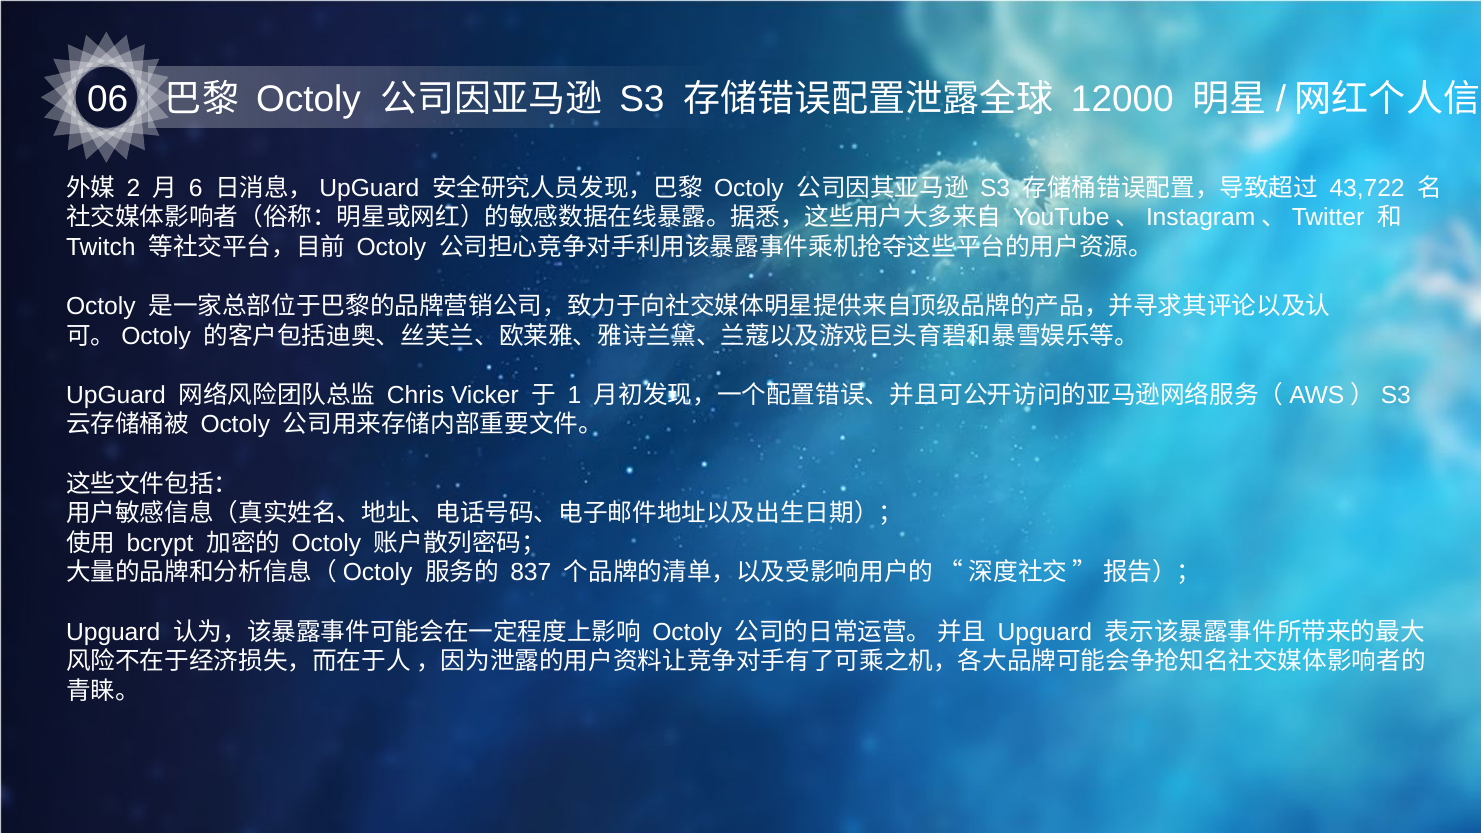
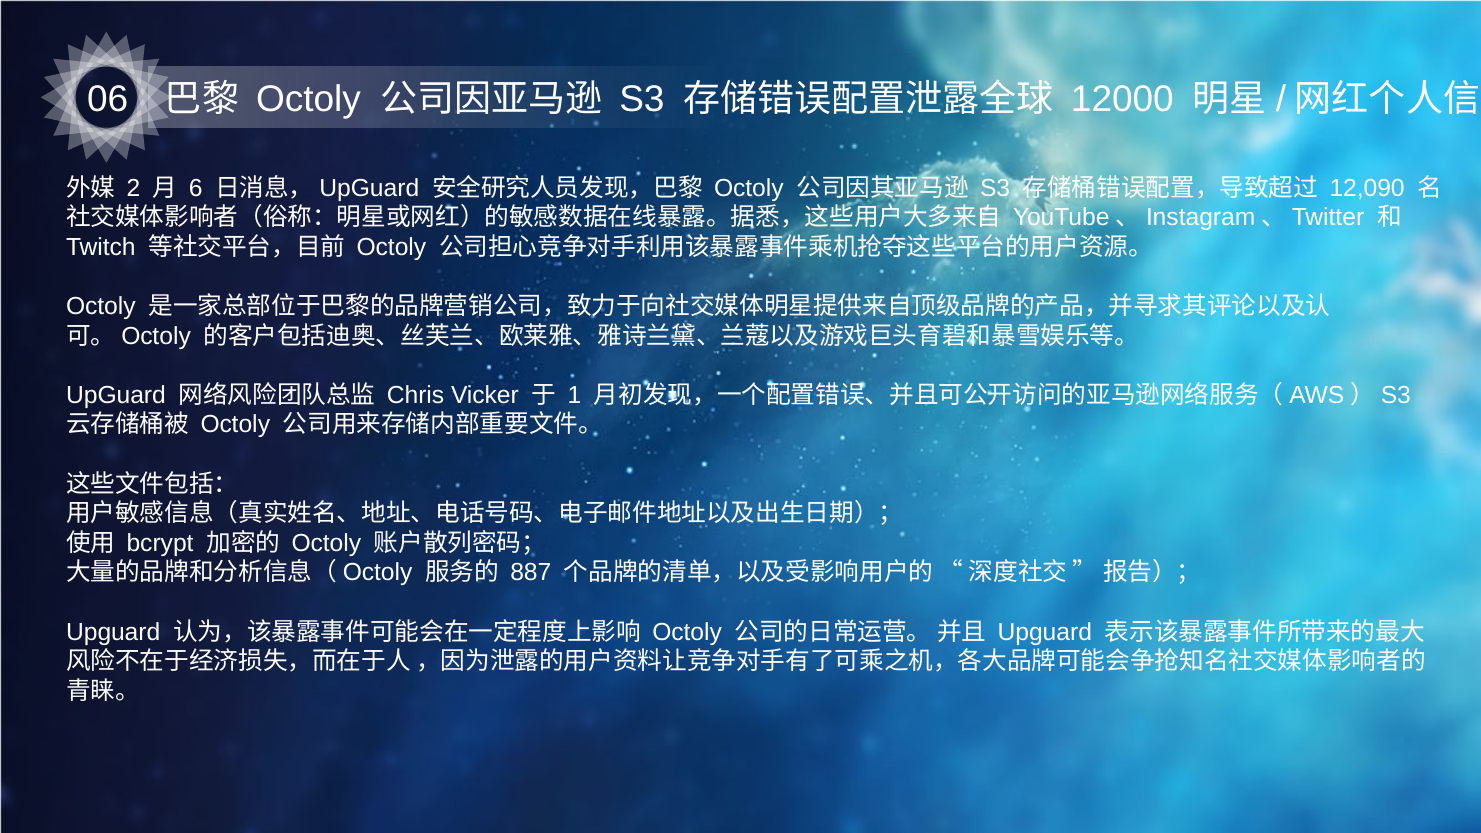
43,722: 43,722 -> 12,090
837: 837 -> 887
